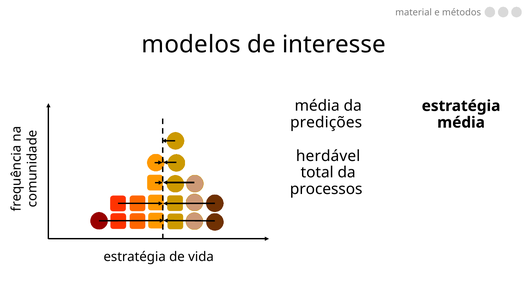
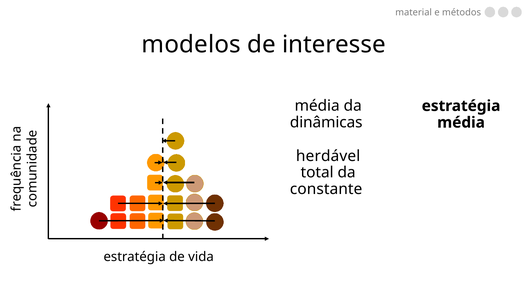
predições: predições -> dinâmicas
processos: processos -> constante
